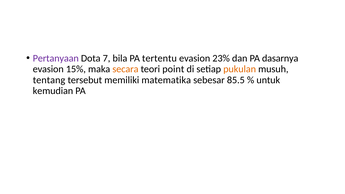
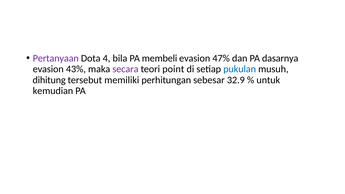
7: 7 -> 4
tertentu: tertentu -> membeli
23%: 23% -> 47%
15%: 15% -> 43%
secara colour: orange -> purple
pukulan colour: orange -> blue
tentang: tentang -> dihitung
matematika: matematika -> perhitungan
85.5: 85.5 -> 32.9
